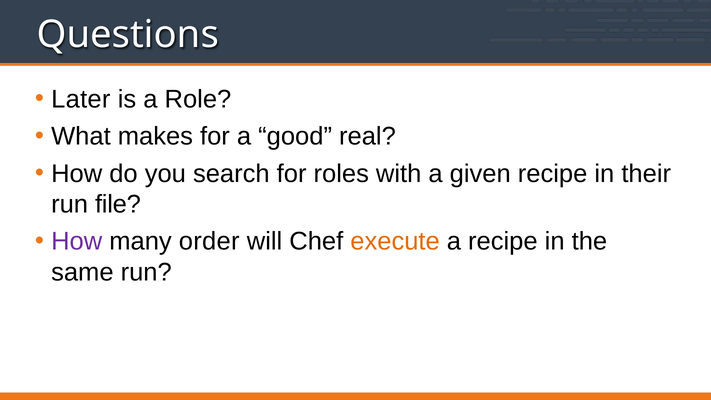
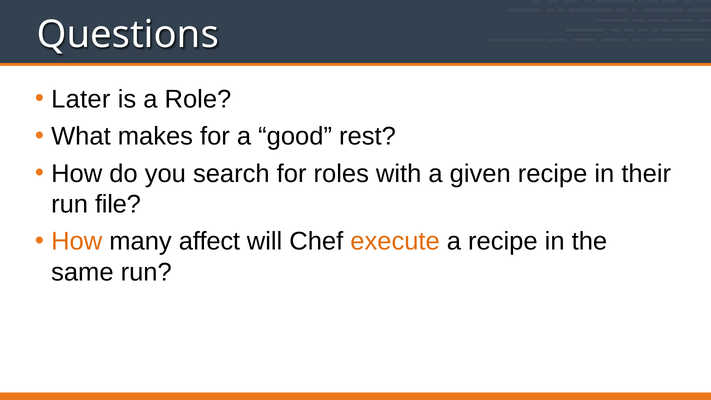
real: real -> rest
How at (77, 241) colour: purple -> orange
order: order -> affect
